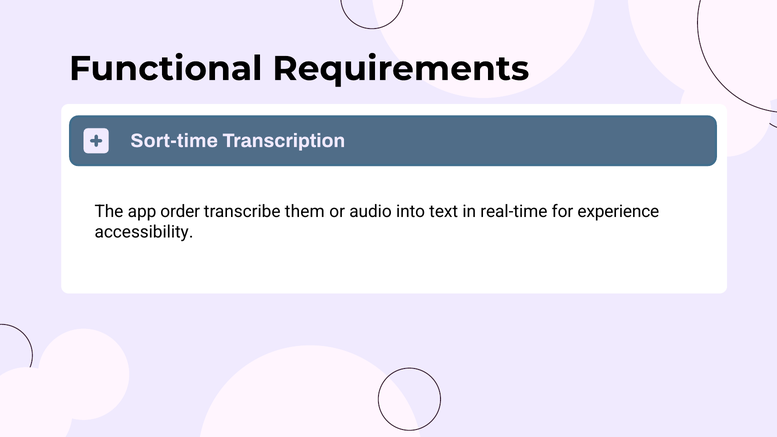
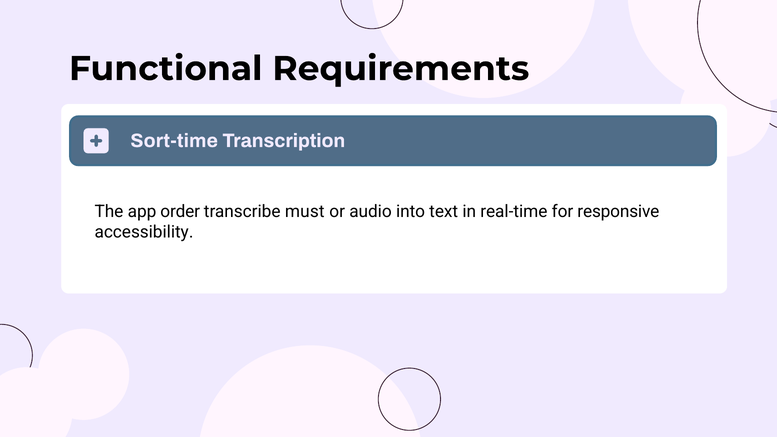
them: them -> must
experience: experience -> responsive
